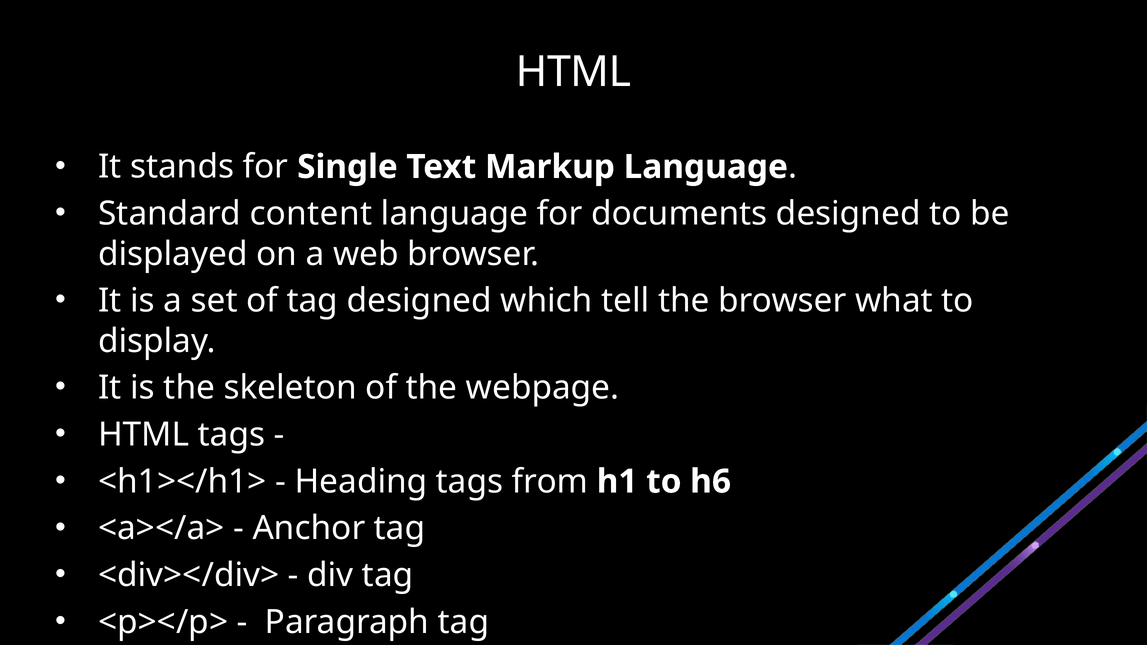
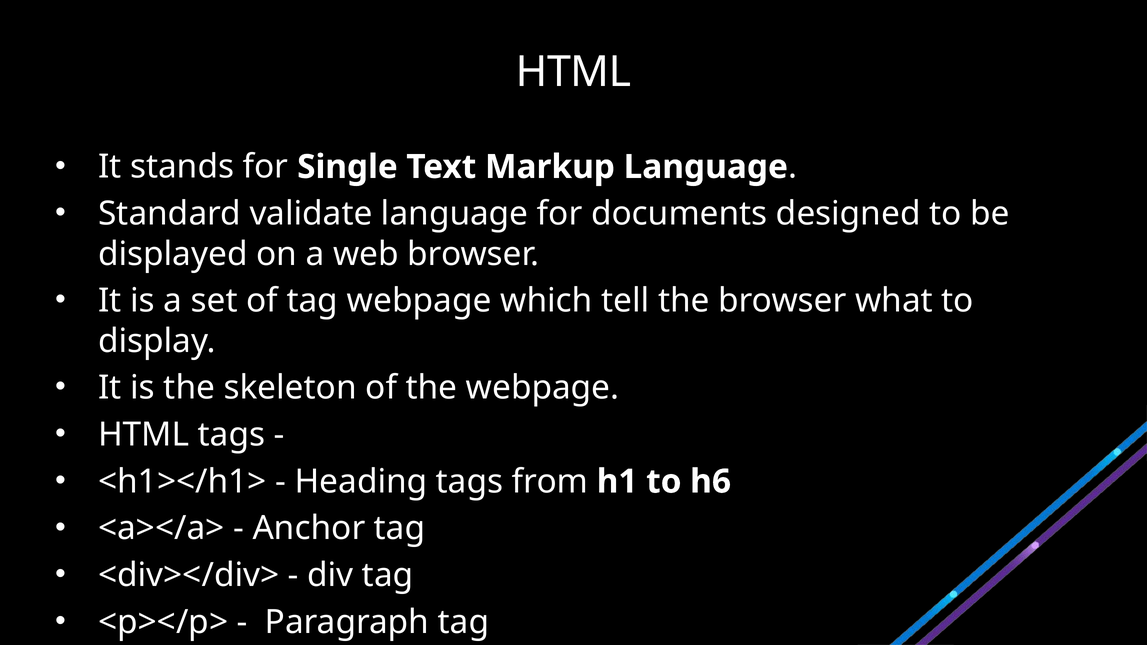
content: content -> validate
tag designed: designed -> webpage
